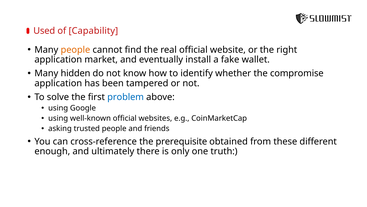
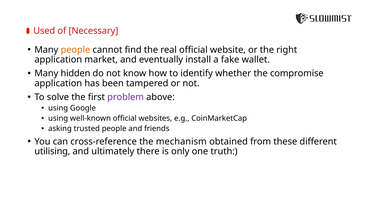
Capability: Capability -> Necessary
problem colour: blue -> purple
prerequisite: prerequisite -> mechanism
enough: enough -> utilising
